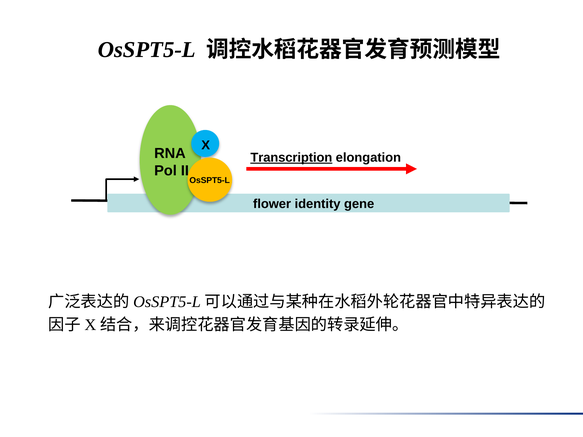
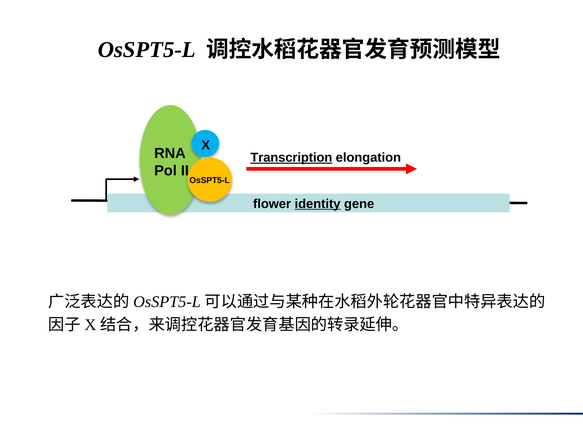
identity underline: none -> present
